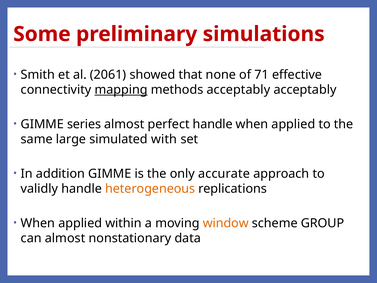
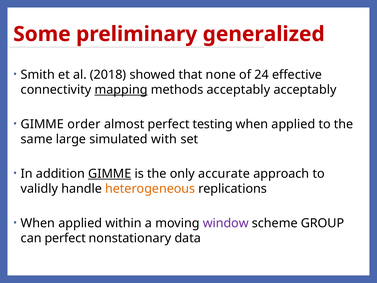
simulations: simulations -> generalized
2061: 2061 -> 2018
71: 71 -> 24
series: series -> order
perfect handle: handle -> testing
GIMME at (110, 174) underline: none -> present
window colour: orange -> purple
can almost: almost -> perfect
